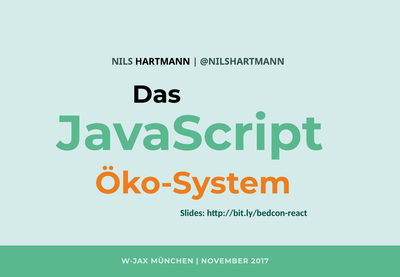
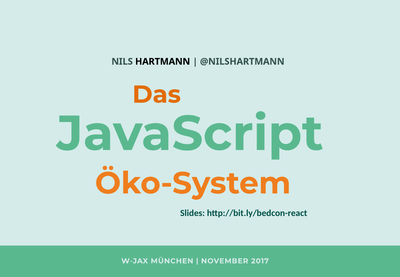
Das colour: black -> orange
